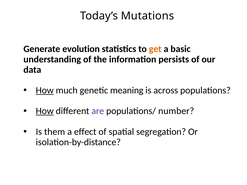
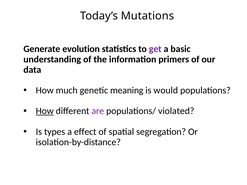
get colour: orange -> purple
persists: persists -> primers
How at (45, 90) underline: present -> none
across: across -> would
number: number -> violated
them: them -> types
